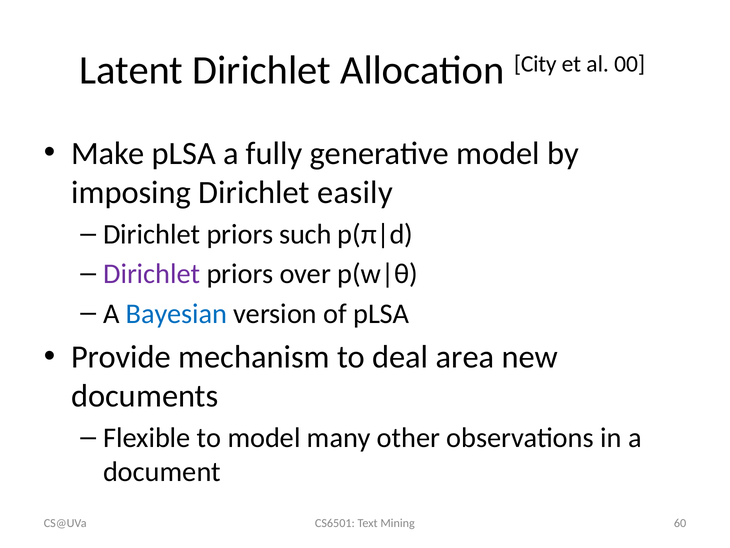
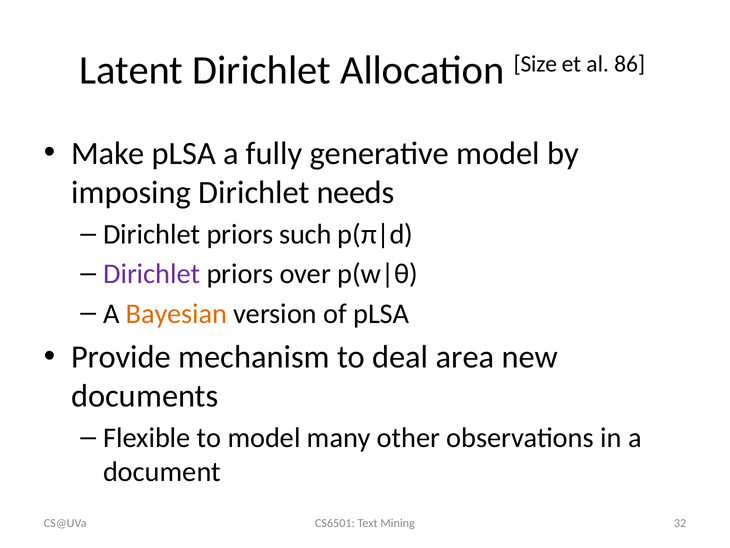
City: City -> Size
00: 00 -> 86
easily: easily -> needs
Bayesian colour: blue -> orange
60: 60 -> 32
